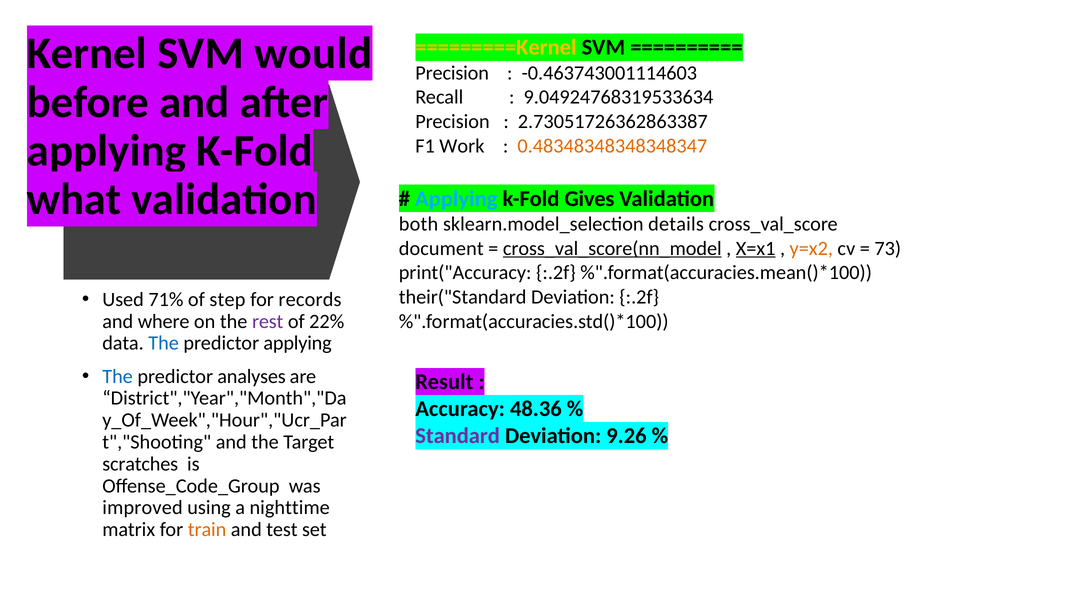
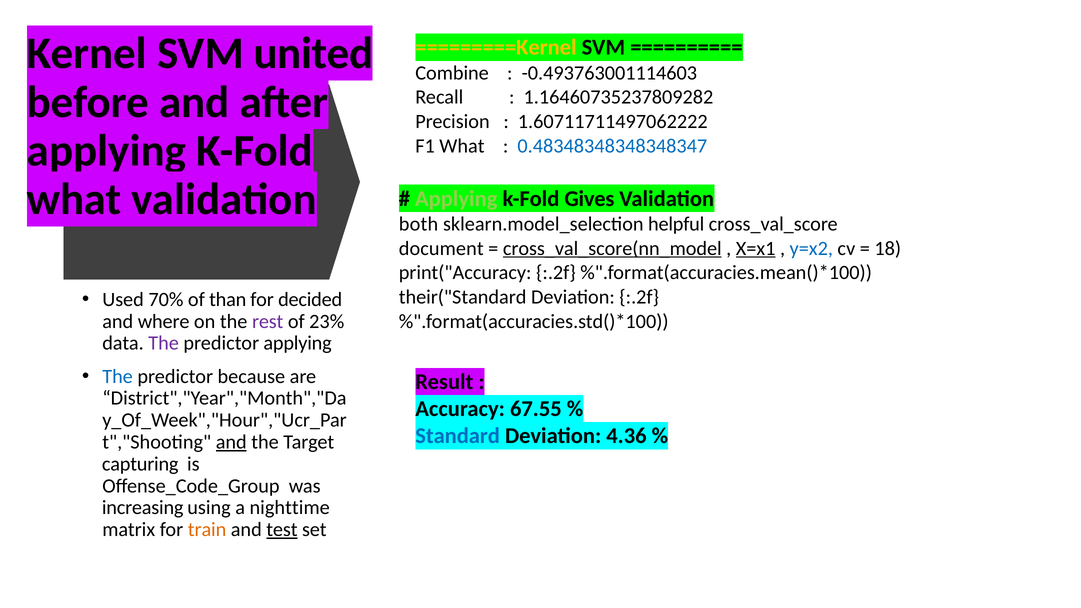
would: would -> united
Precision at (452, 73): Precision -> Combine
-0.463743001114603: -0.463743001114603 -> -0.493763001114603
9.04924768319533634: 9.04924768319533634 -> 1.16460735237809282
2.73051726362863387: 2.73051726362863387 -> 1.60711711497062222
F1 Work: Work -> What
0.48348348348348347 colour: orange -> blue
Applying at (456, 199) colour: light blue -> light green
details: details -> helpful
y=x2 colour: orange -> blue
73: 73 -> 18
71%: 71% -> 70%
step: step -> than
records: records -> decided
22%: 22% -> 23%
The at (164, 343) colour: blue -> purple
analyses: analyses -> because
48.36: 48.36 -> 67.55
Standard colour: purple -> blue
9.26: 9.26 -> 4.36
and at (231, 442) underline: none -> present
scratches: scratches -> capturing
improved: improved -> increasing
test underline: none -> present
